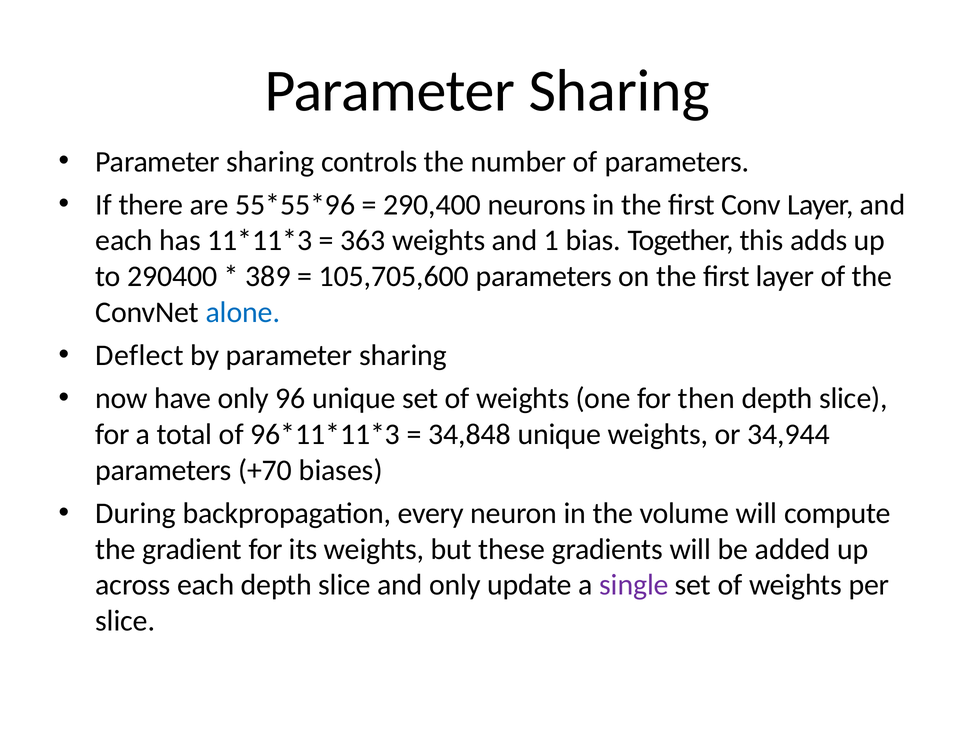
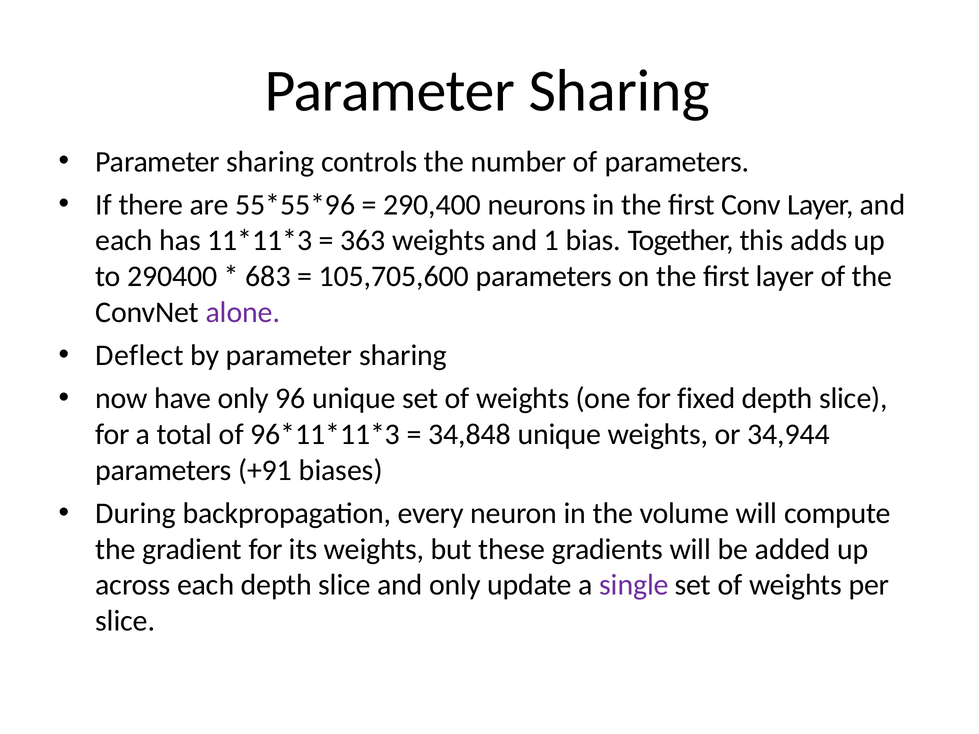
389: 389 -> 683
alone colour: blue -> purple
then: then -> fixed
+70: +70 -> +91
